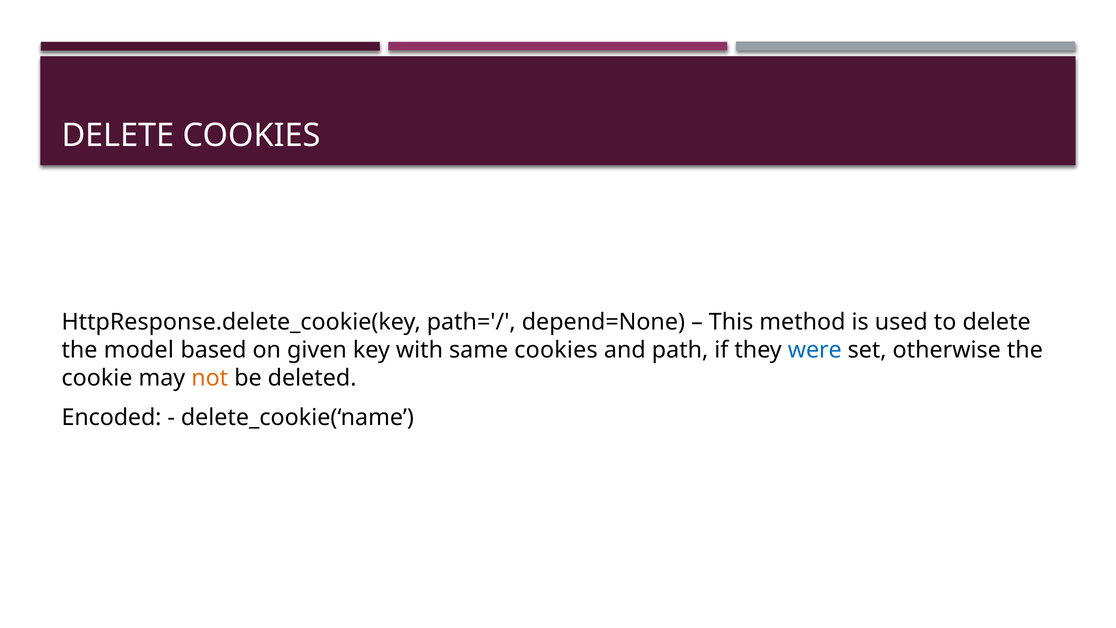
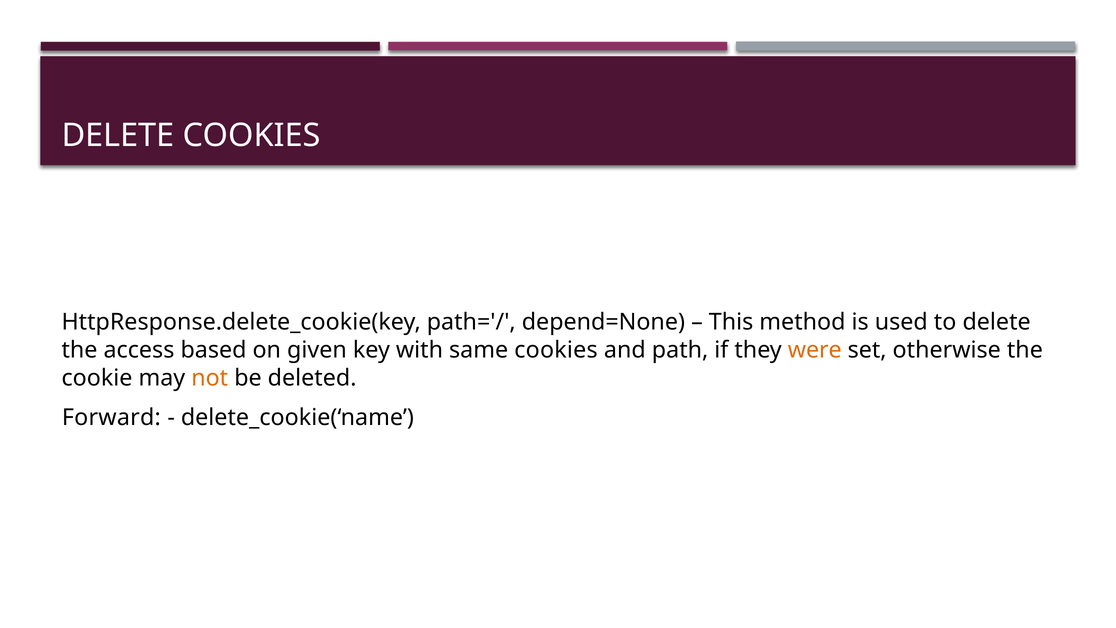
model: model -> access
were colour: blue -> orange
Encoded: Encoded -> Forward
